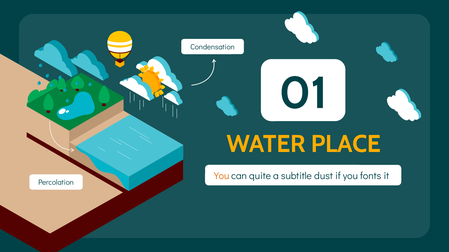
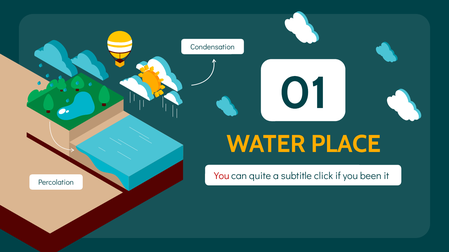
You at (222, 176) colour: orange -> red
dust: dust -> click
fonts: fonts -> been
